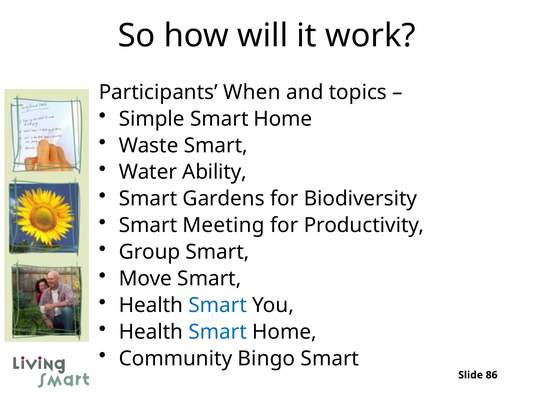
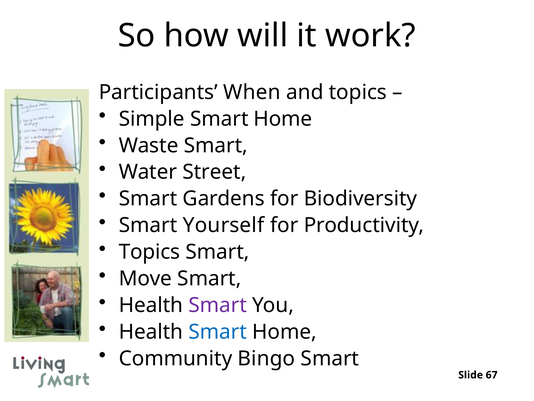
Ability: Ability -> Street
Meeting: Meeting -> Yourself
Group at (149, 252): Group -> Topics
Smart at (218, 305) colour: blue -> purple
86: 86 -> 67
